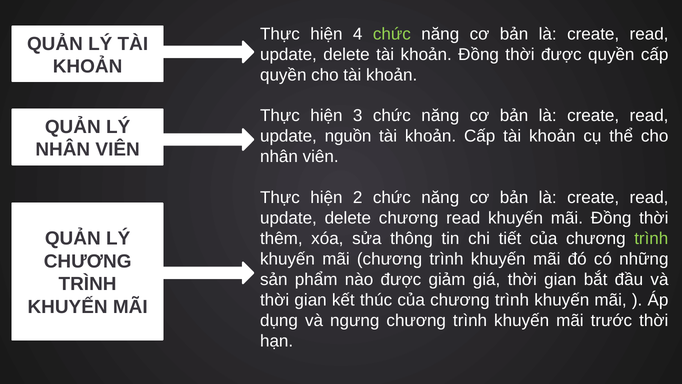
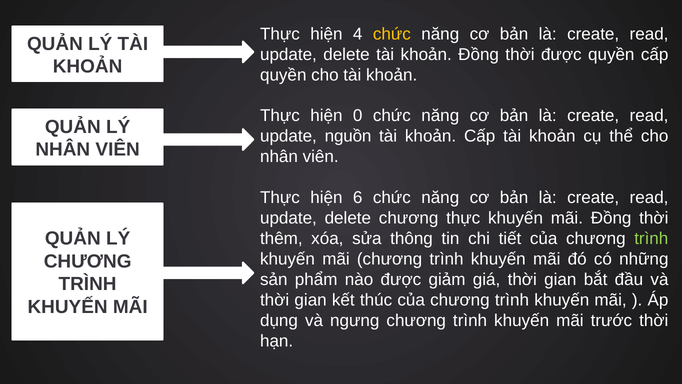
chức at (392, 34) colour: light green -> yellow
3: 3 -> 0
2: 2 -> 6
chương read: read -> thực
